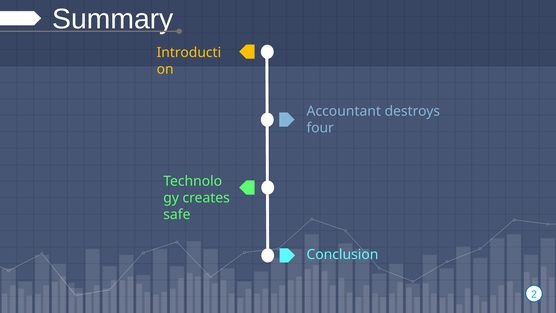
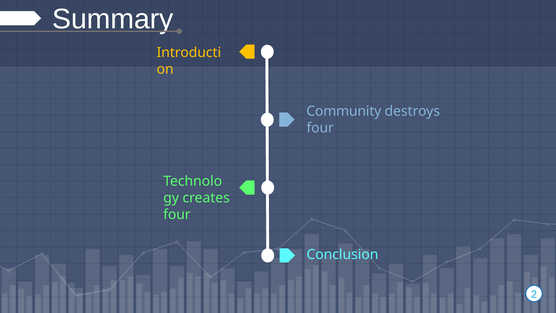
Accountant: Accountant -> Community
safe at (177, 214): safe -> four
